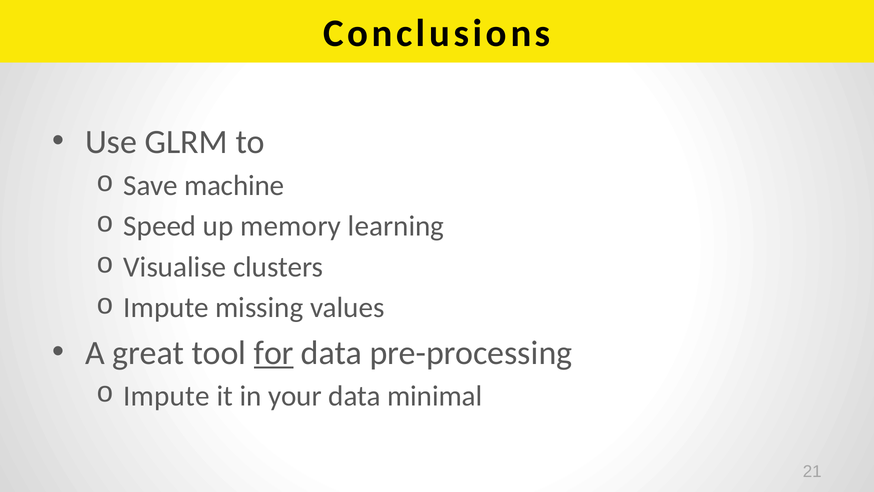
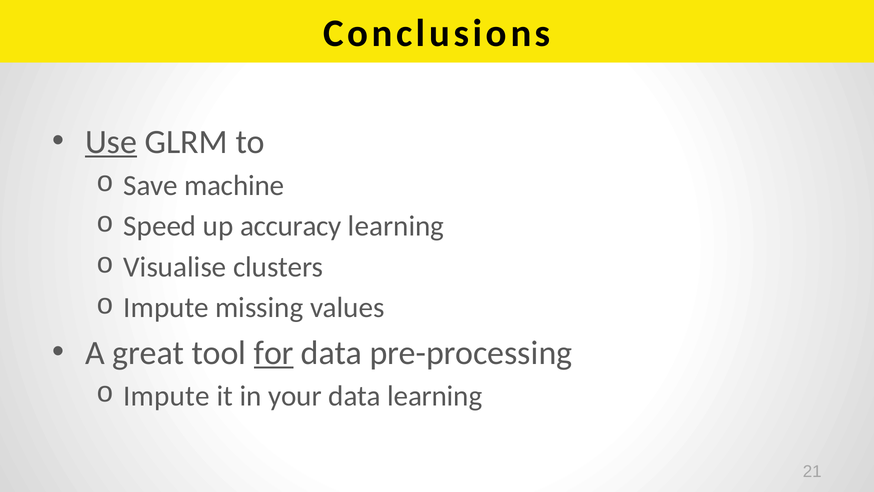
Use underline: none -> present
memory: memory -> accuracy
data minimal: minimal -> learning
